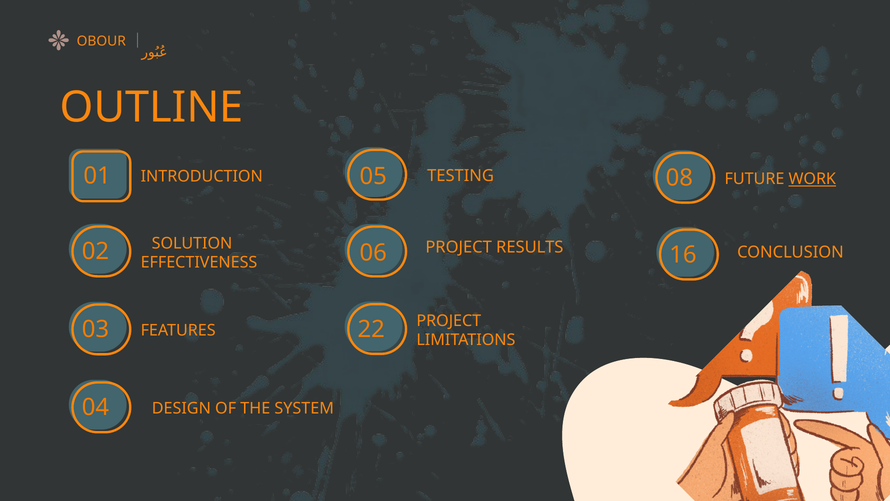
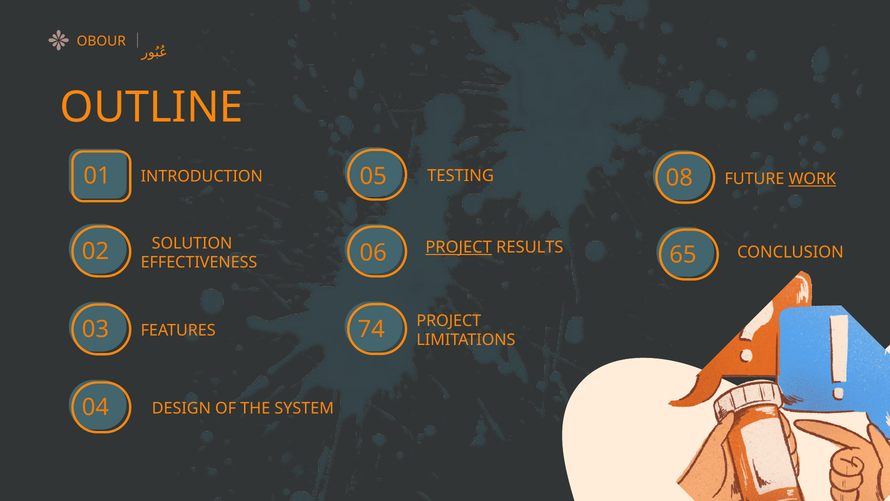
PROJECT at (459, 247) underline: none -> present
16: 16 -> 65
22: 22 -> 74
